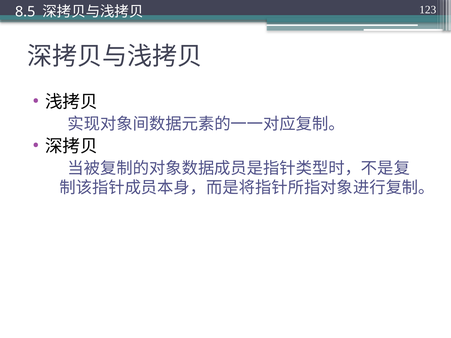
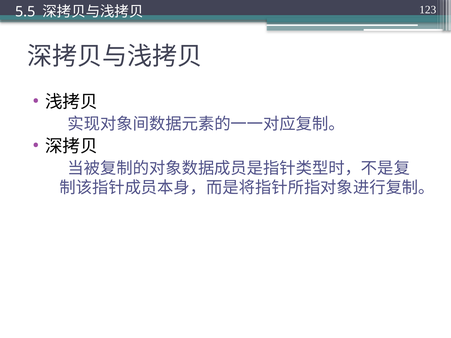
8.5: 8.5 -> 5.5
